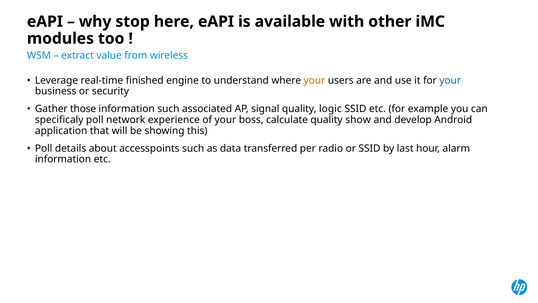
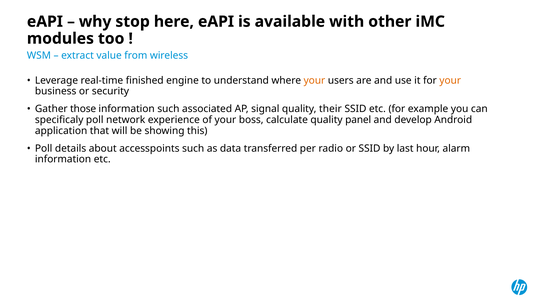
your at (450, 80) colour: blue -> orange
logic: logic -> their
show: show -> panel
